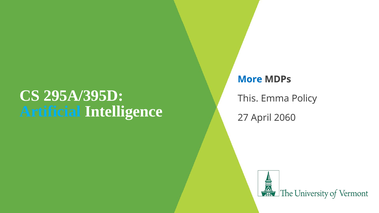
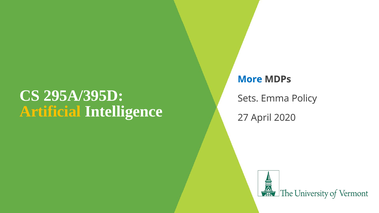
This: This -> Sets
Artificial colour: light blue -> yellow
2060: 2060 -> 2020
